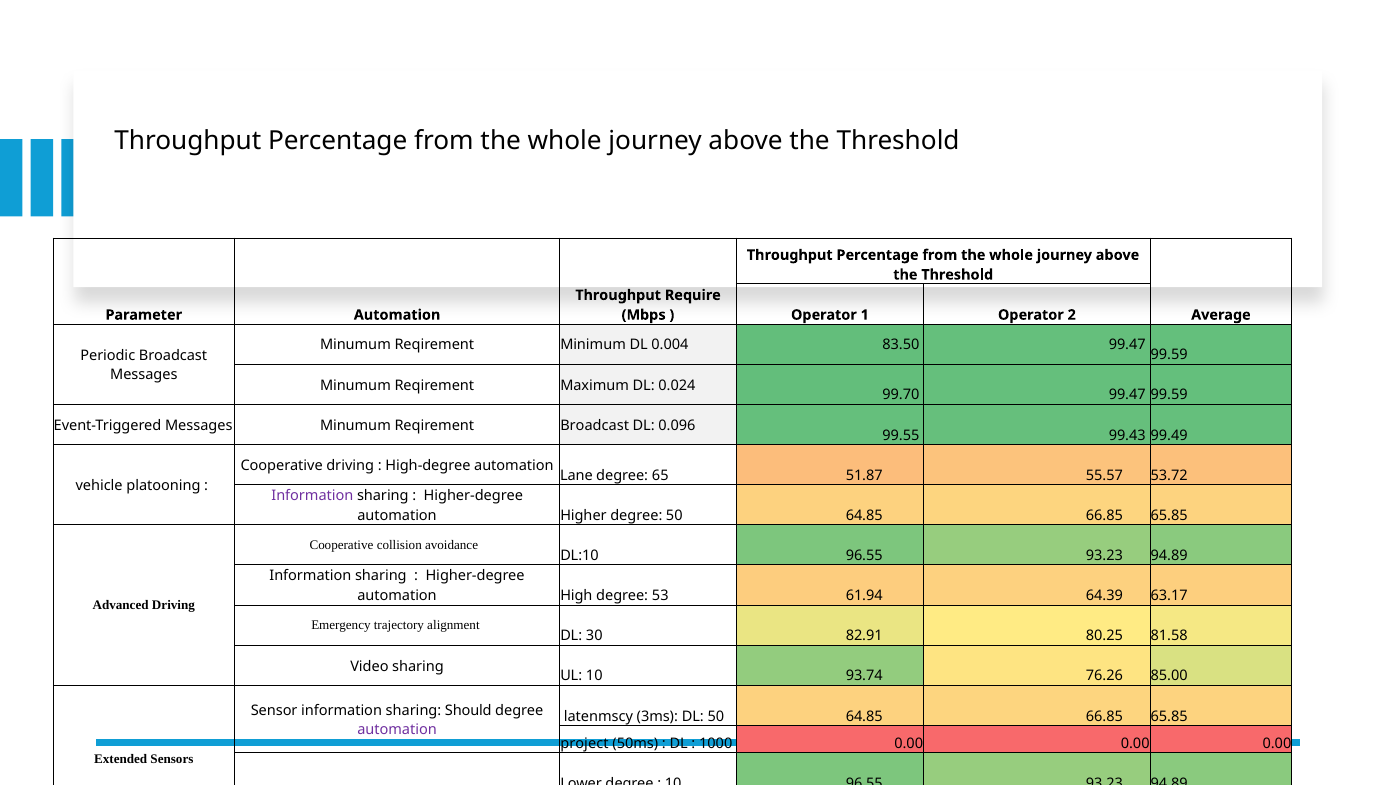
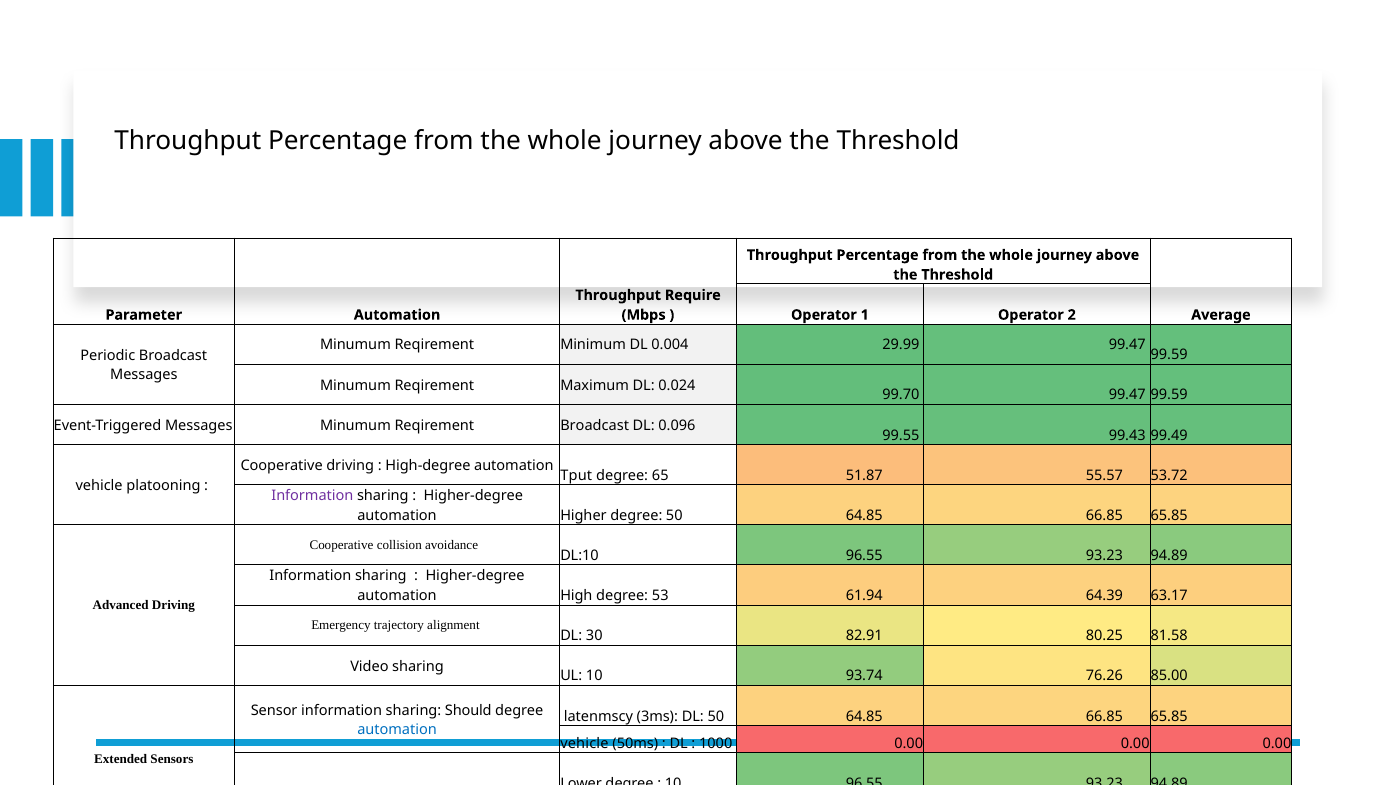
83.50: 83.50 -> 29.99
Lane: Lane -> Tput
automation at (397, 730) colour: purple -> blue
project at (584, 744): project -> vehicle
